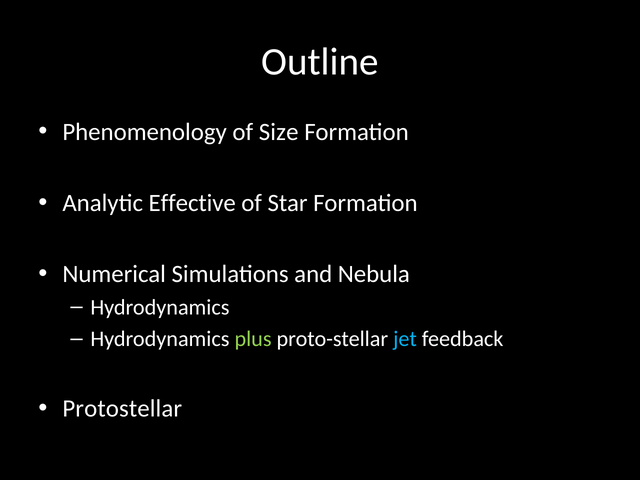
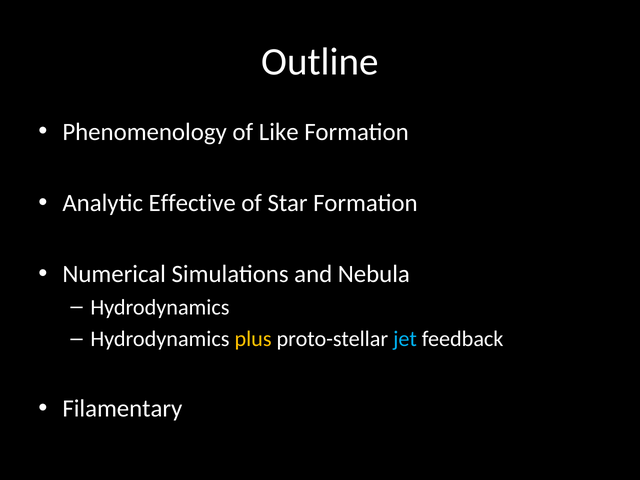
Size: Size -> Like
plus colour: light green -> yellow
Protostellar: Protostellar -> Filamentary
